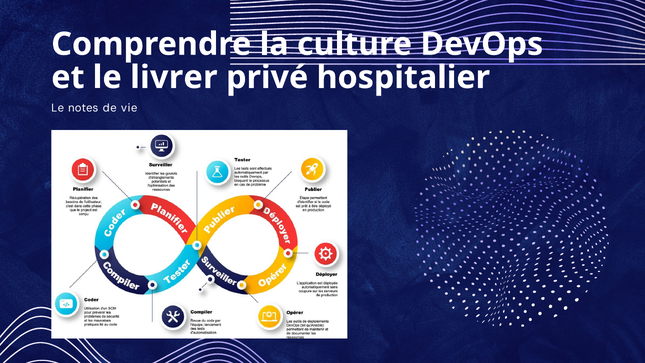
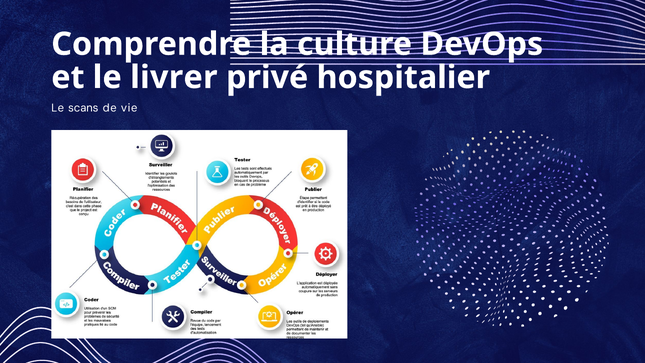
notes: notes -> scans
